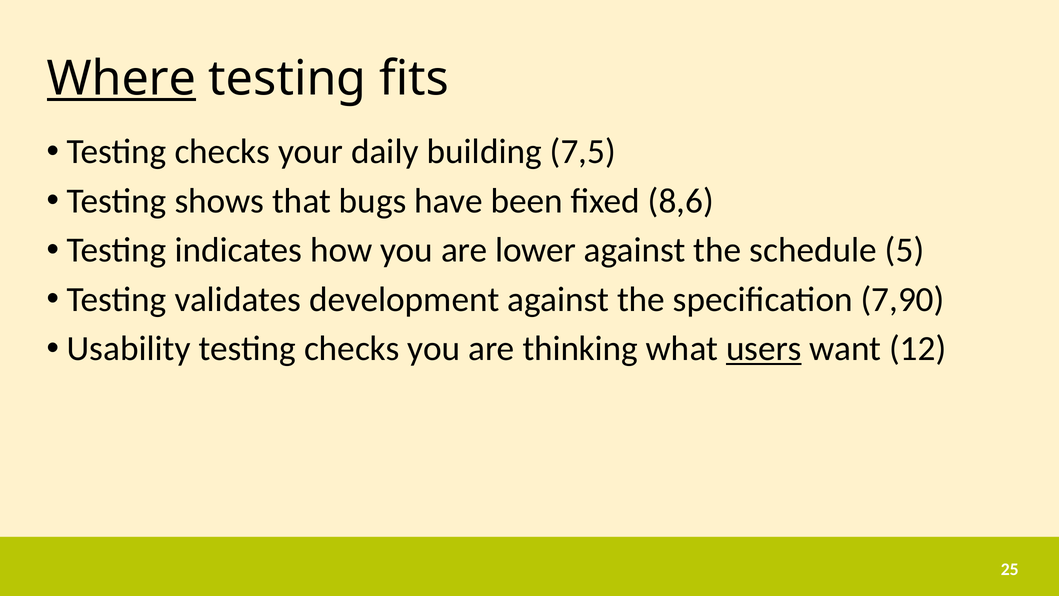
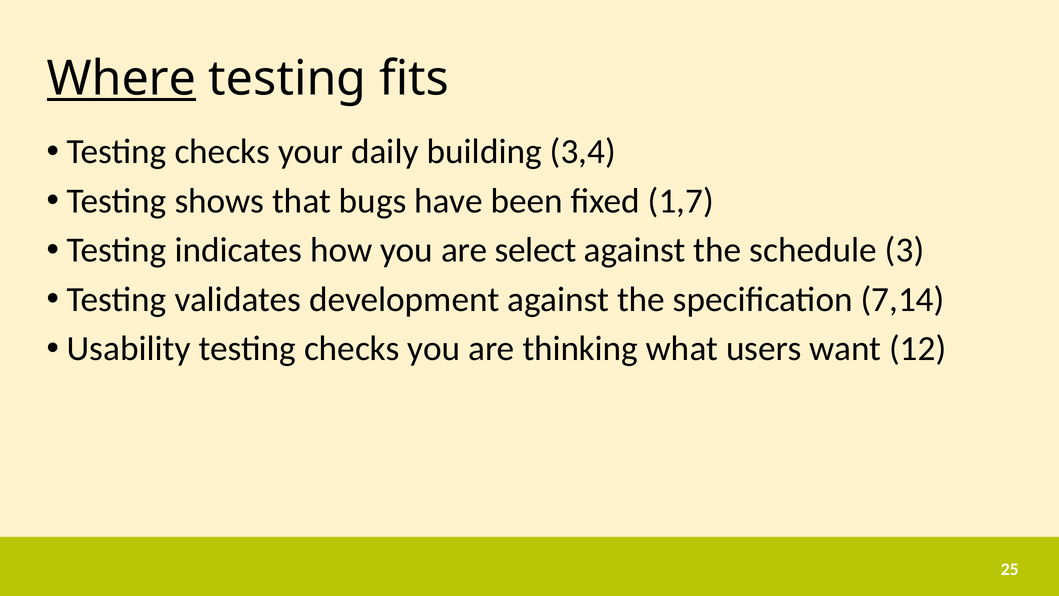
7,5: 7,5 -> 3,4
8,6: 8,6 -> 1,7
lower: lower -> select
5: 5 -> 3
7,90: 7,90 -> 7,14
users underline: present -> none
